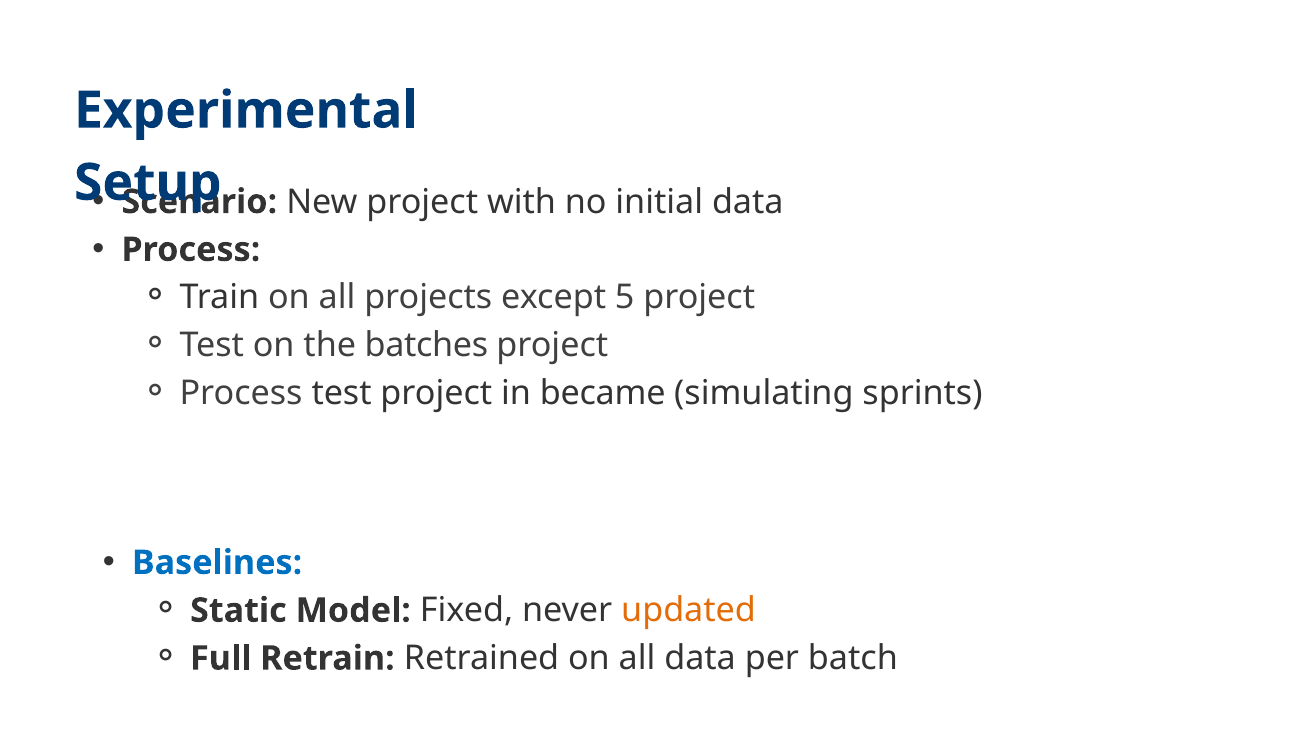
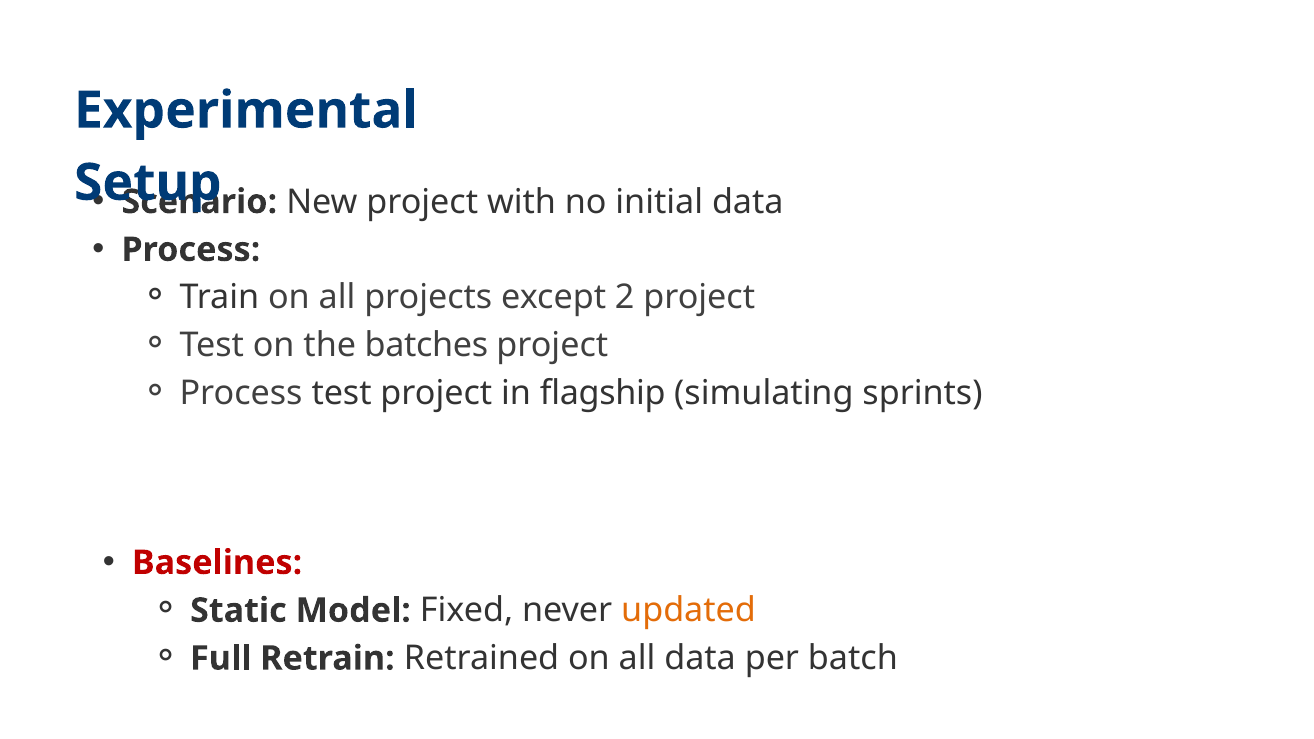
5: 5 -> 2
became: became -> flagship
Baselines colour: blue -> red
